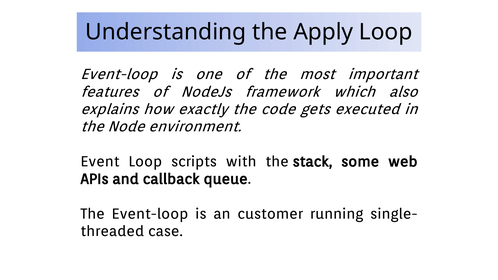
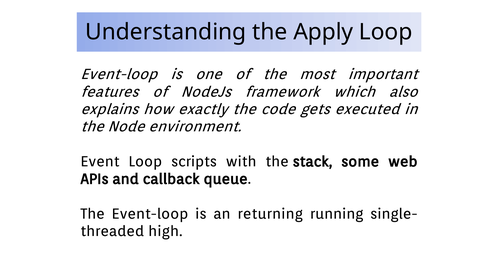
customer: customer -> returning
case: case -> high
